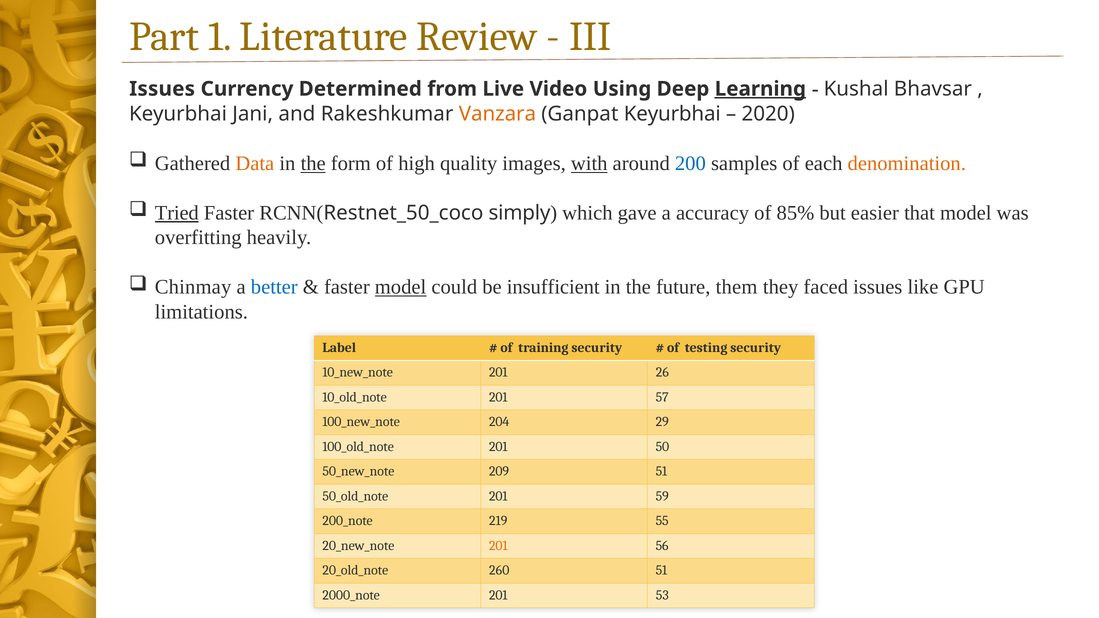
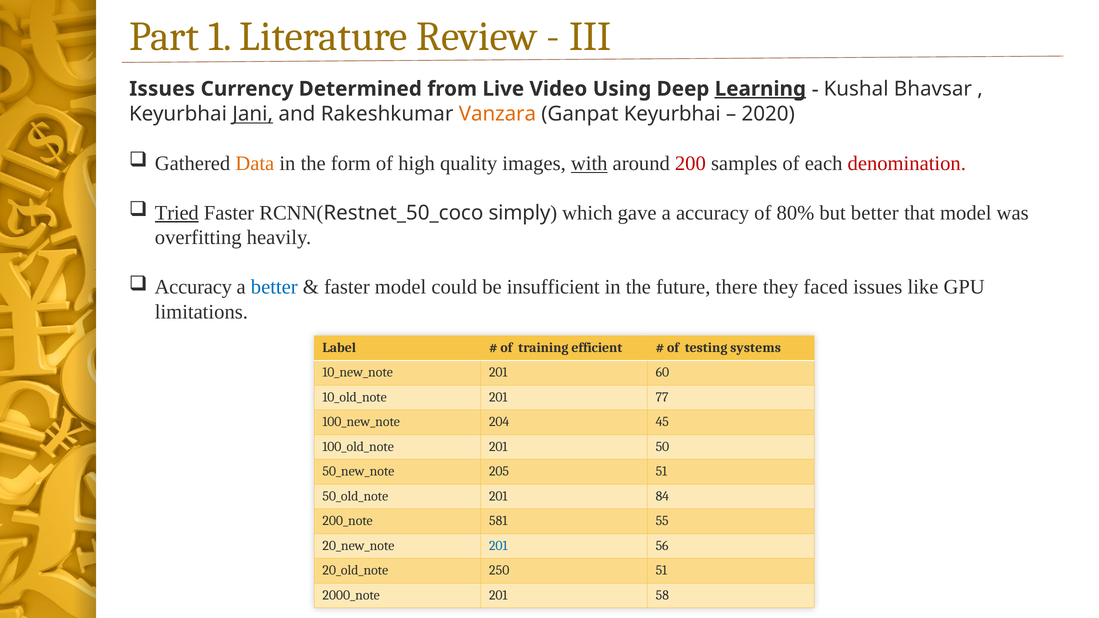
Jani underline: none -> present
the at (313, 164) underline: present -> none
200 colour: blue -> red
denomination colour: orange -> red
85%: 85% -> 80%
but easier: easier -> better
Chinmay at (193, 287): Chinmay -> Accuracy
model at (401, 287) underline: present -> none
them: them -> there
training security: security -> efficient
testing security: security -> systems
26: 26 -> 60
57: 57 -> 77
29: 29 -> 45
209: 209 -> 205
59: 59 -> 84
219: 219 -> 581
201 at (498, 546) colour: orange -> blue
260: 260 -> 250
53: 53 -> 58
